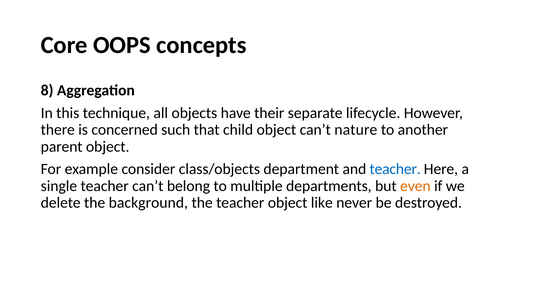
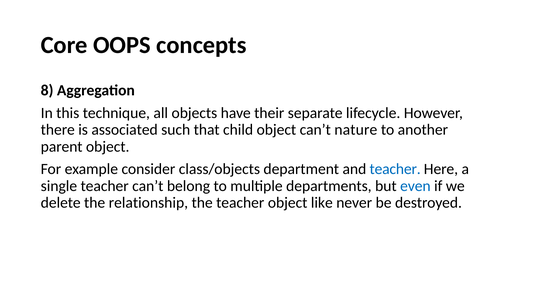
concerned: concerned -> associated
even colour: orange -> blue
background: background -> relationship
